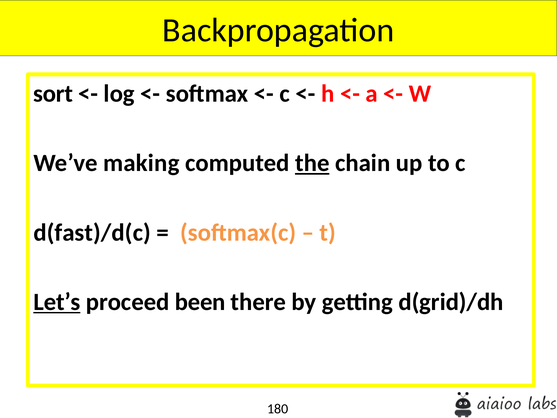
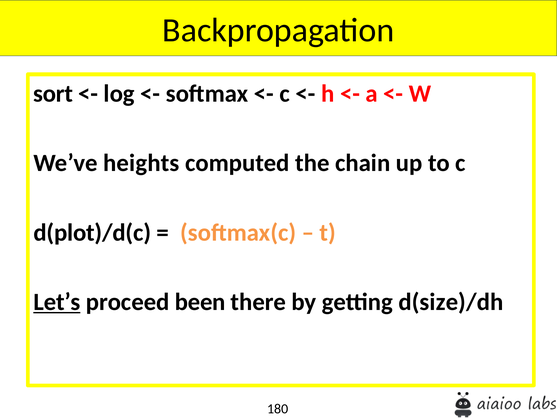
making: making -> heights
the underline: present -> none
d(fast)/d(c: d(fast)/d(c -> d(plot)/d(c
d(grid)/dh: d(grid)/dh -> d(size)/dh
